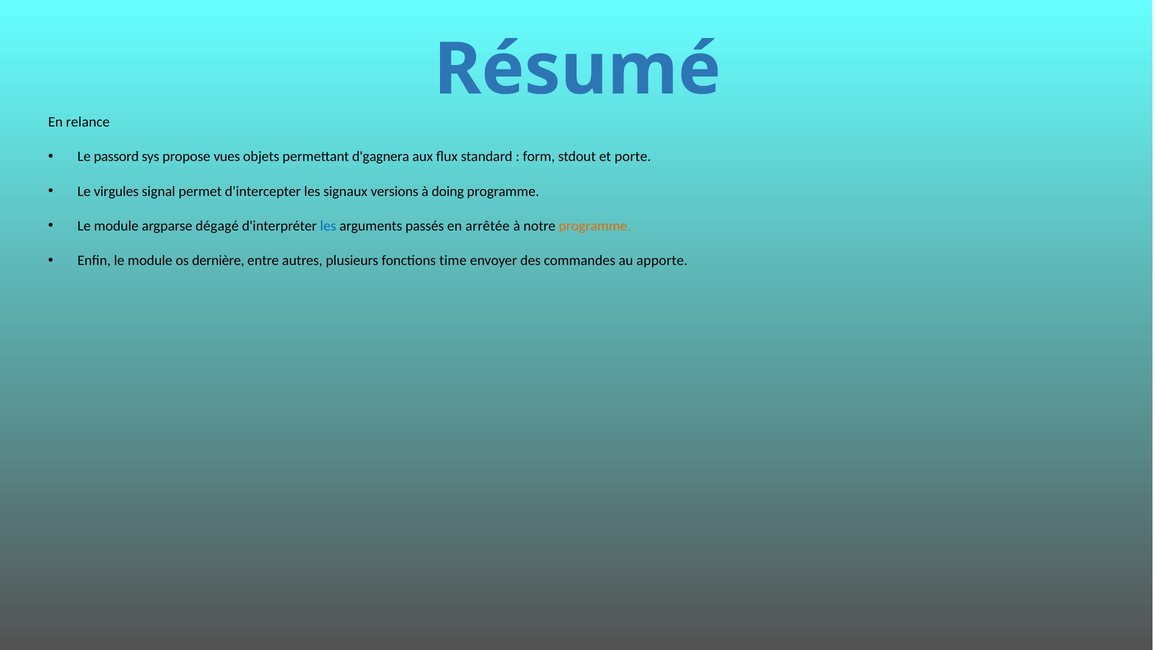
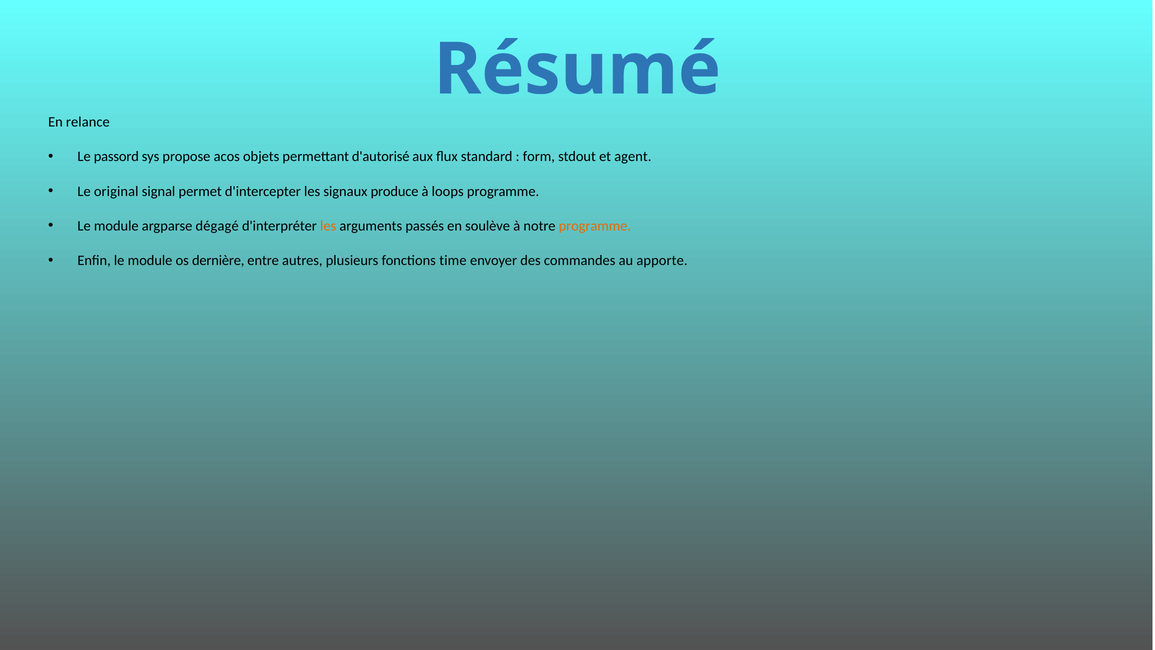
vues: vues -> acos
d'gagnera: d'gagnera -> d'autorisé
porte: porte -> agent
virgules: virgules -> original
versions: versions -> produce
doing: doing -> loops
les at (328, 226) colour: blue -> orange
arrêtée: arrêtée -> soulève
